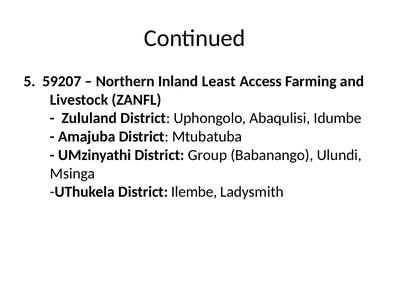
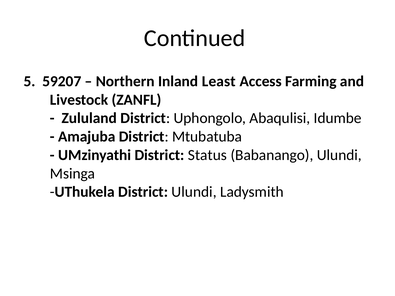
Group: Group -> Status
District Ilembe: Ilembe -> Ulundi
